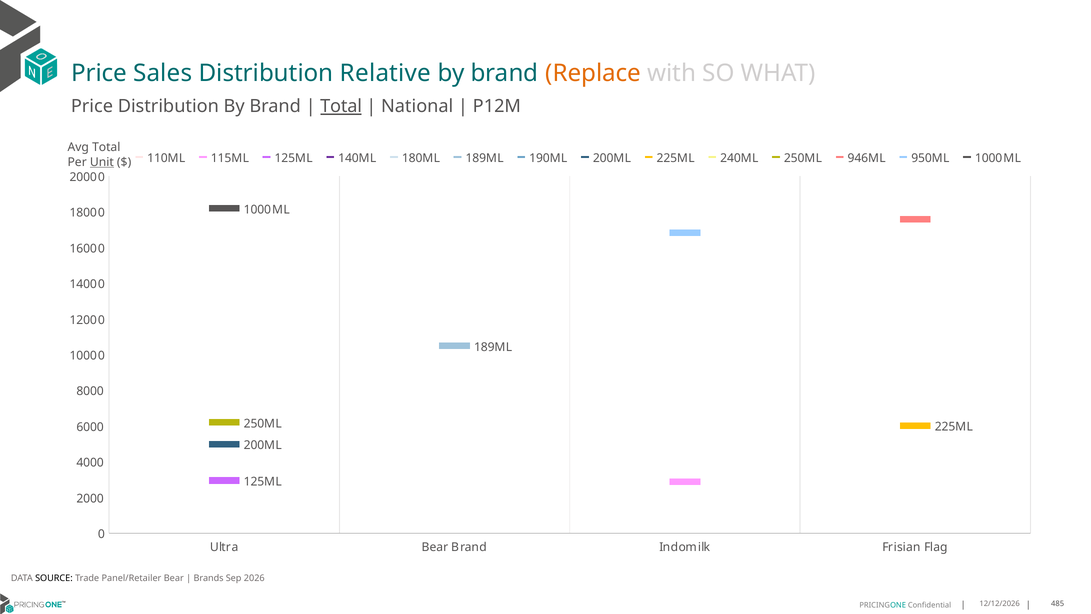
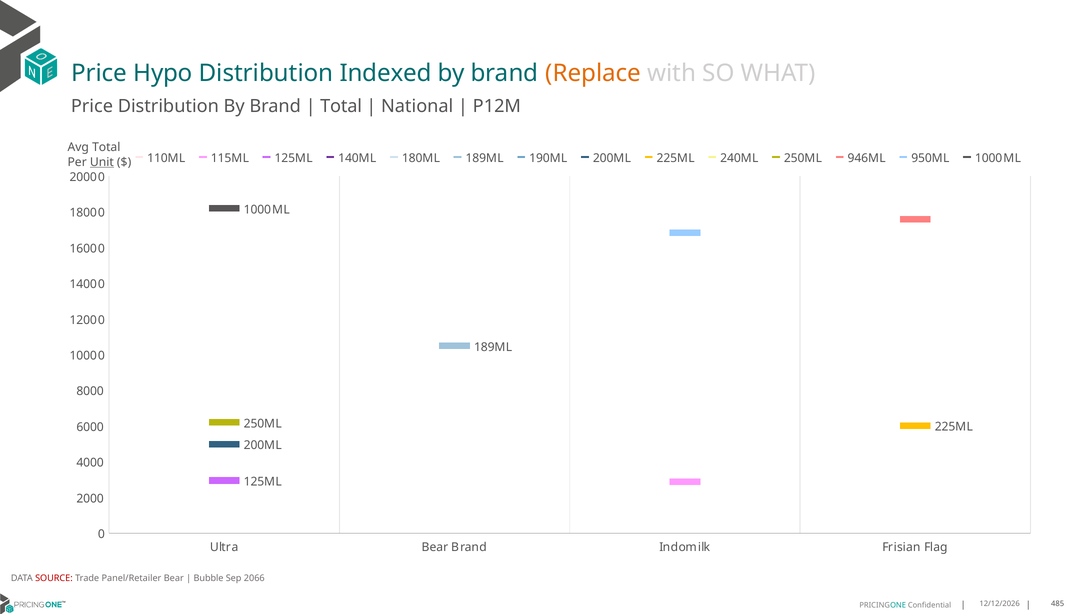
Sales: Sales -> Hypo
Relative: Relative -> Indexed
Total at (341, 106) underline: present -> none
SOURCE colour: black -> red
Brands: Brands -> Bubble
2026: 2026 -> 2066
